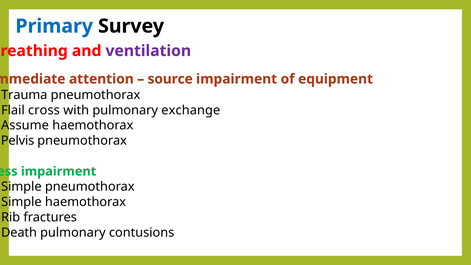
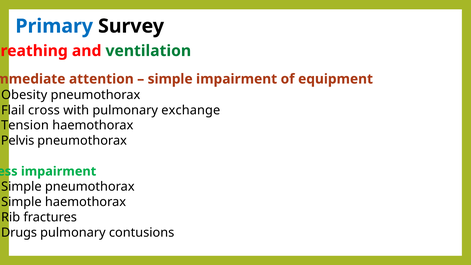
ventilation colour: purple -> green
source at (170, 79): source -> simple
Trauma: Trauma -> Obesity
Assume: Assume -> Tension
Death: Death -> Drugs
